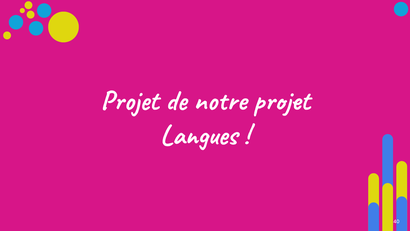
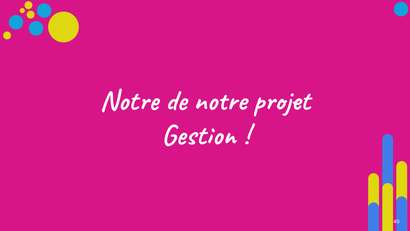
Projet at (129, 100): Projet -> Notre
Langues: Langues -> Gestion
